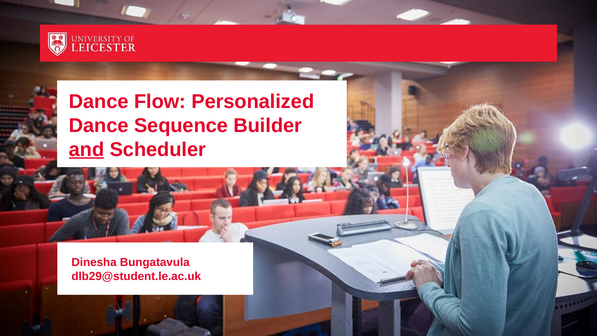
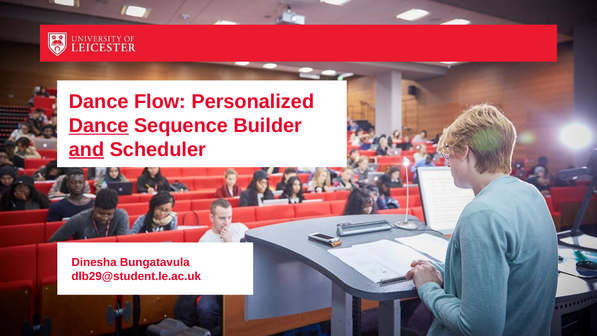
Dance at (99, 126) underline: none -> present
